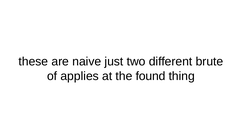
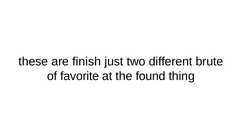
naive: naive -> finish
applies: applies -> favorite
